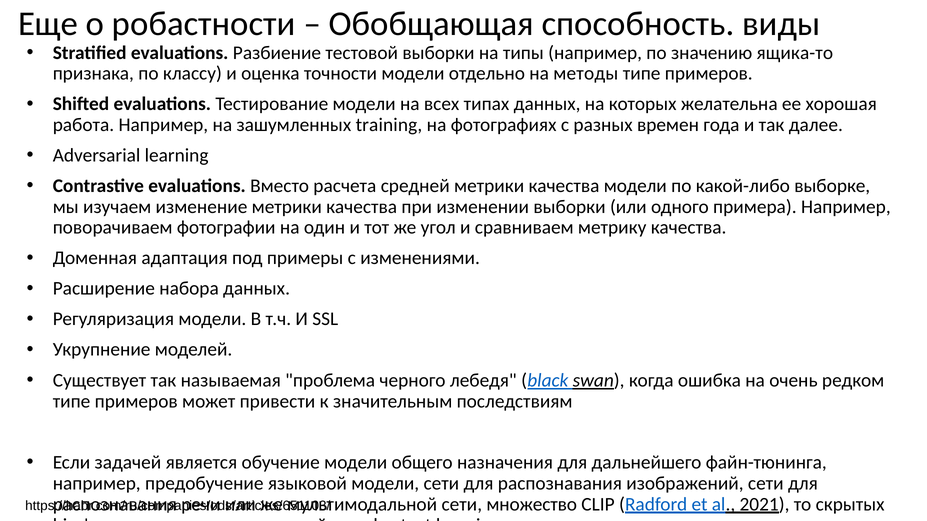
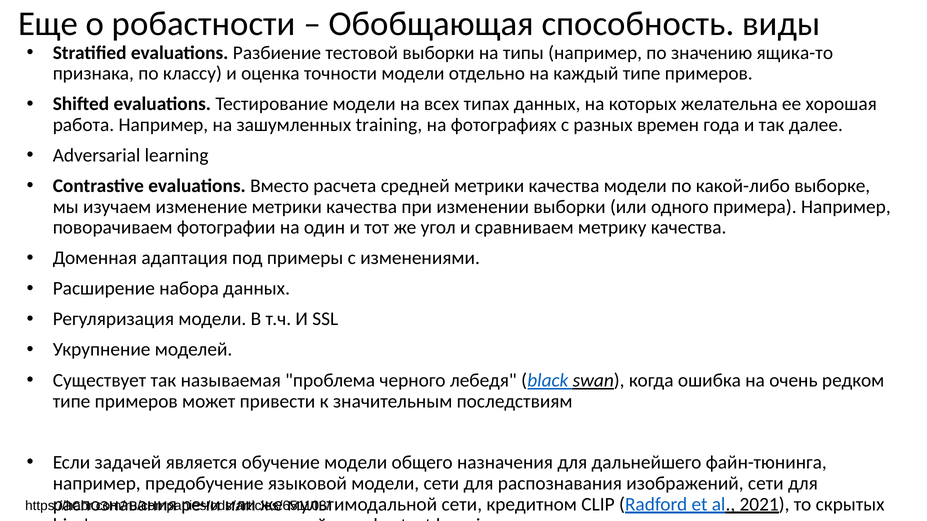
методы: методы -> каждый
сети множество: множество -> кредитном
